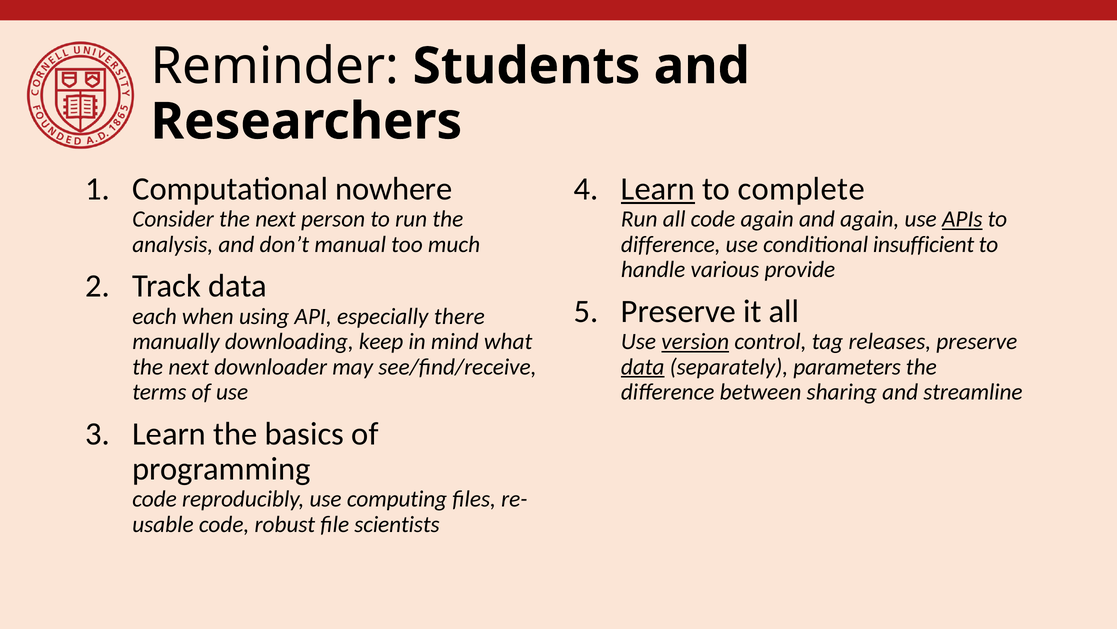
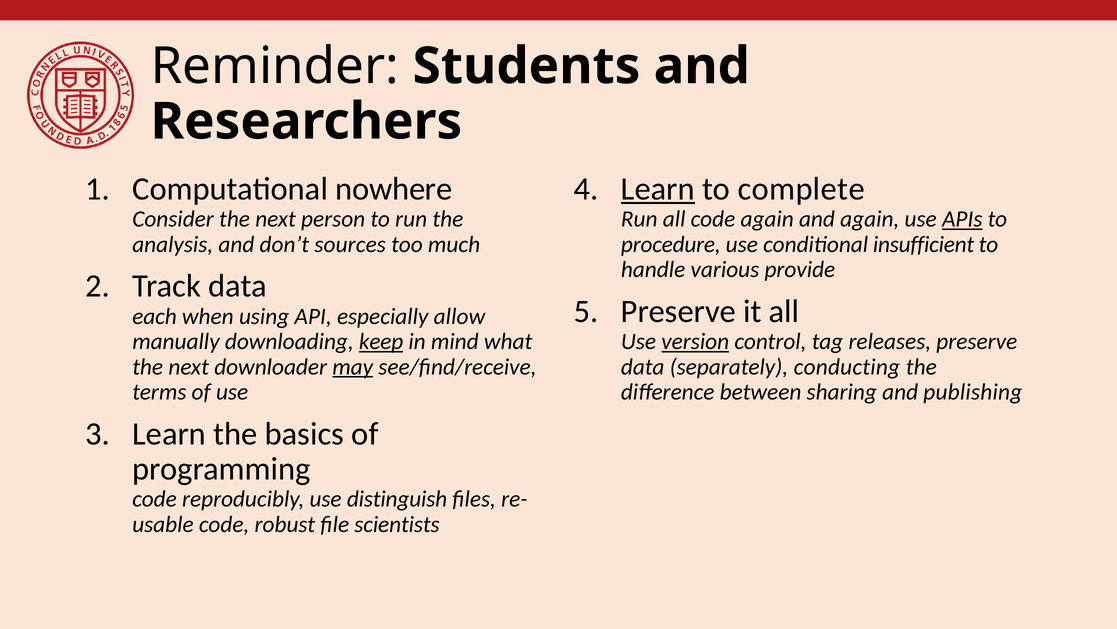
manual: manual -> sources
difference at (671, 244): difference -> procedure
there: there -> allow
keep underline: none -> present
may underline: none -> present
data at (643, 366) underline: present -> none
parameters: parameters -> conducting
streamline: streamline -> publishing
computing: computing -> distinguish
